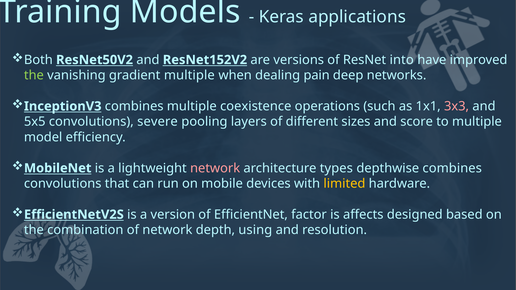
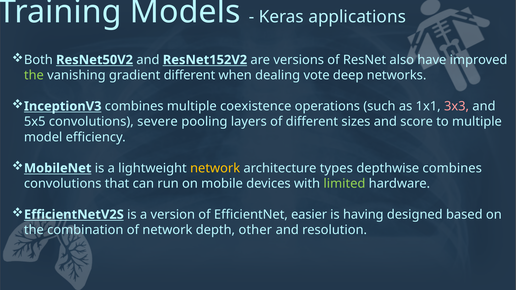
into: into -> also
gradient multiple: multiple -> different
pain: pain -> vote
network at (215, 168) colour: pink -> yellow
limited colour: yellow -> light green
factor: factor -> easier
affects: affects -> having
using: using -> other
